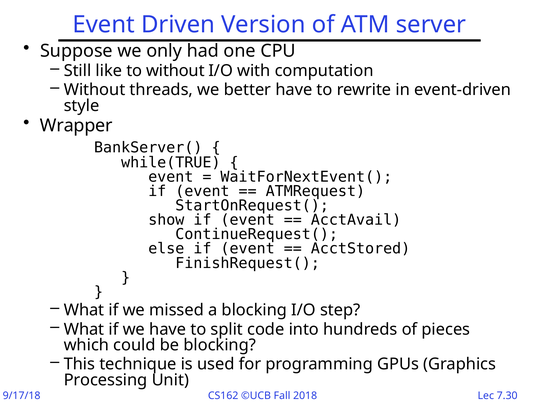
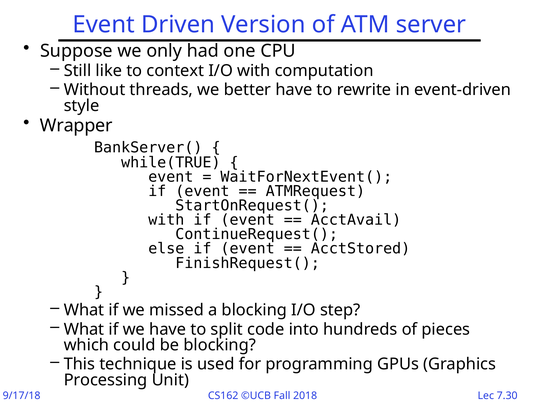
to without: without -> context
show at (166, 220): show -> with
